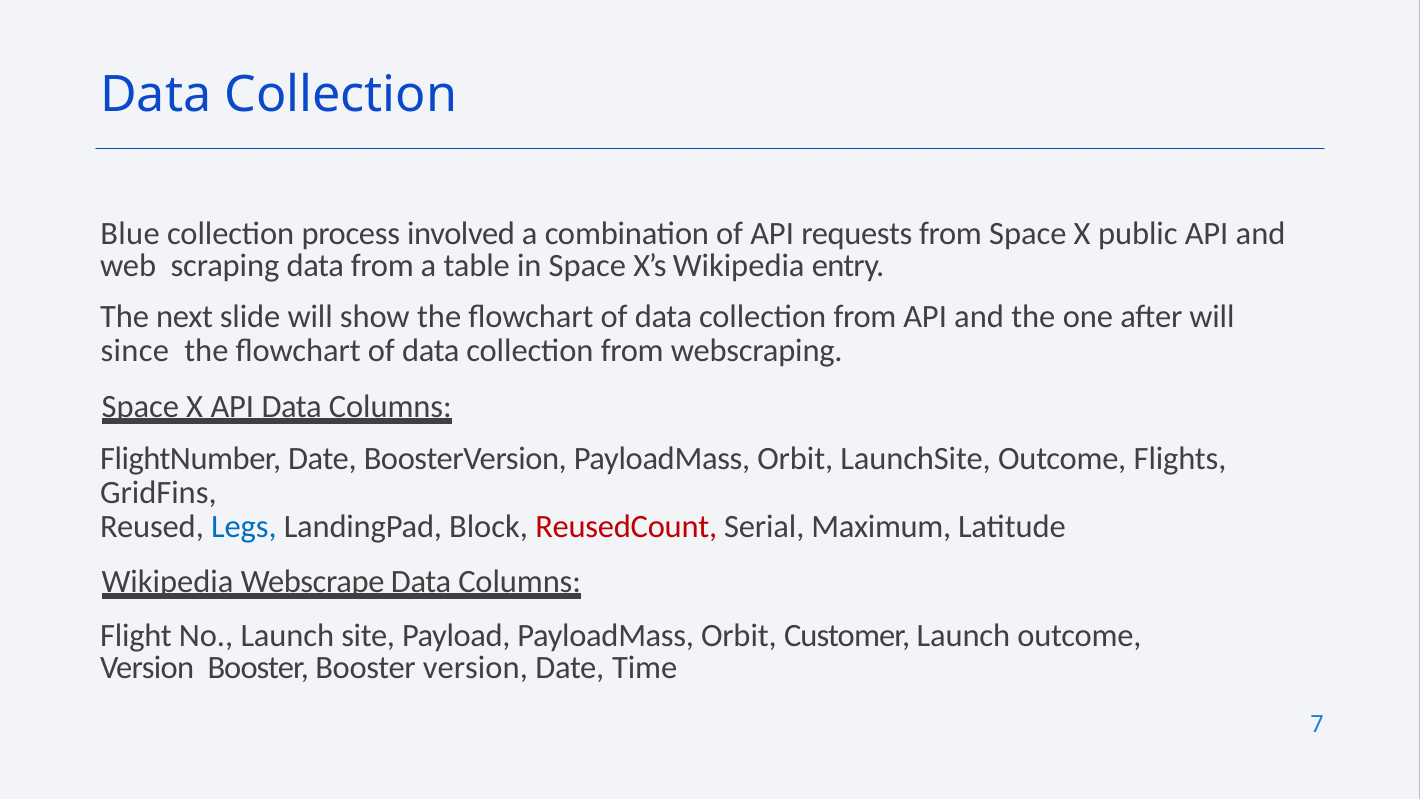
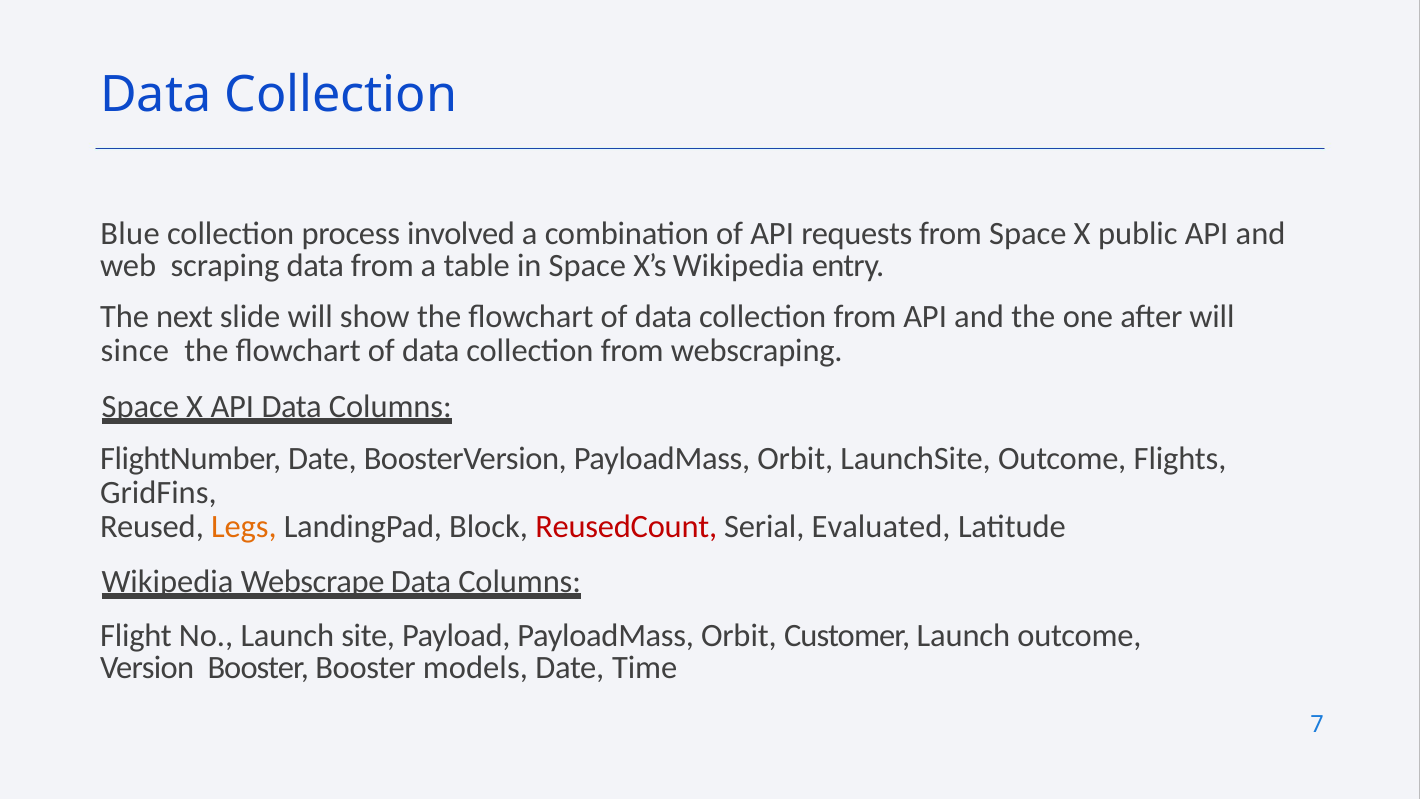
Legs colour: blue -> orange
Maximum: Maximum -> Evaluated
Booster version: version -> models
